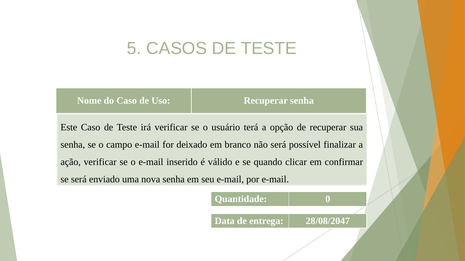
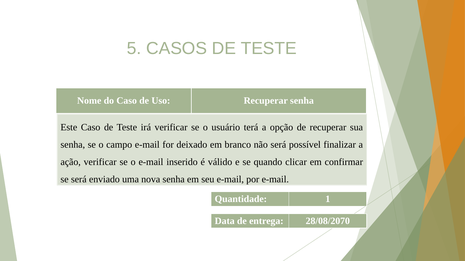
0: 0 -> 1
28/08/2047: 28/08/2047 -> 28/08/2070
